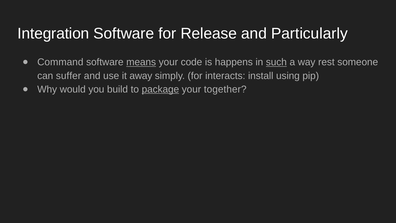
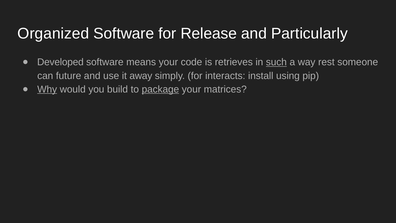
Integration: Integration -> Organized
Command: Command -> Developed
means underline: present -> none
happens: happens -> retrieves
suffer: suffer -> future
Why underline: none -> present
together: together -> matrices
